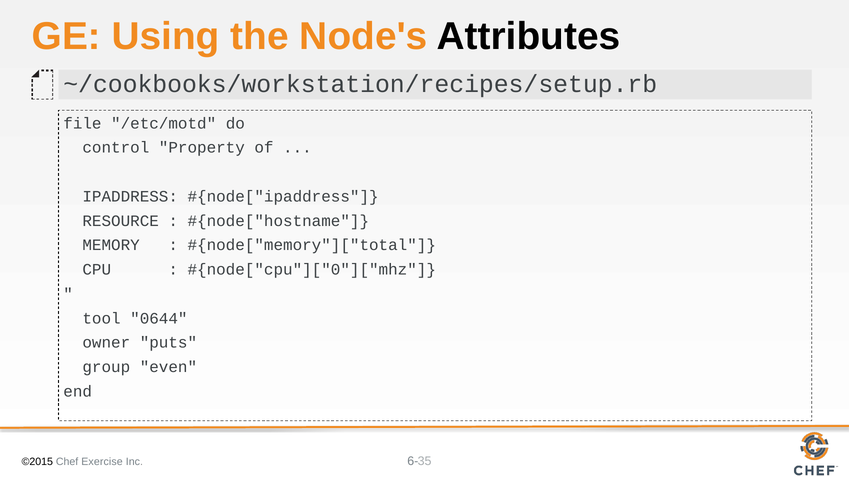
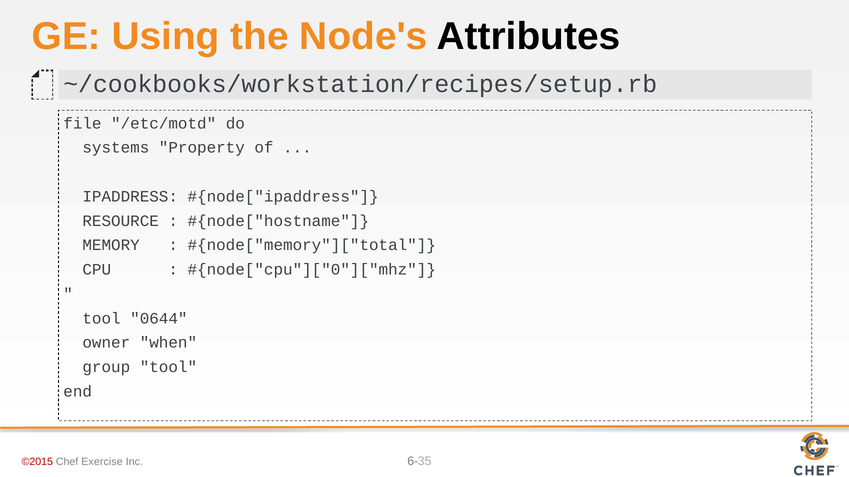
control: control -> systems
puts: puts -> when
group even: even -> tool
©2015 colour: black -> red
